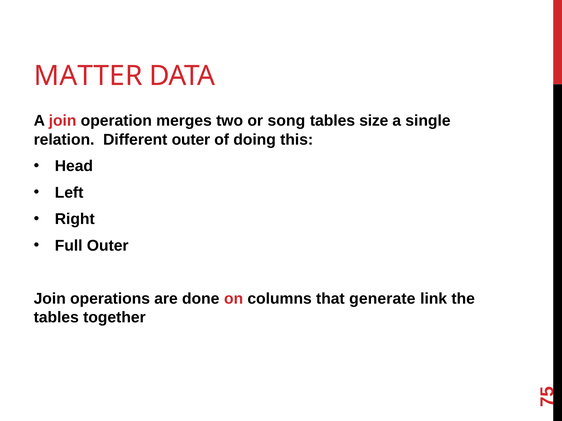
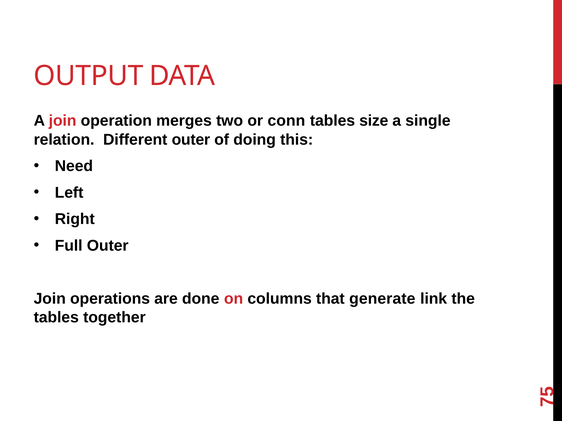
MATTER: MATTER -> OUTPUT
song: song -> conn
Head: Head -> Need
